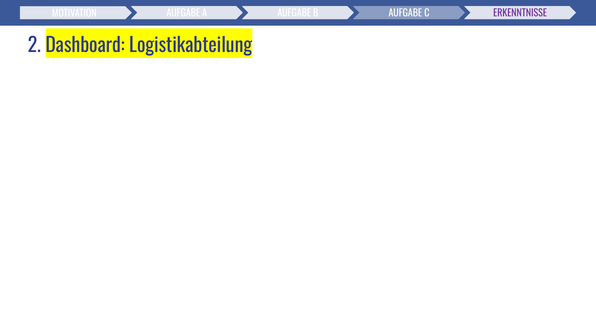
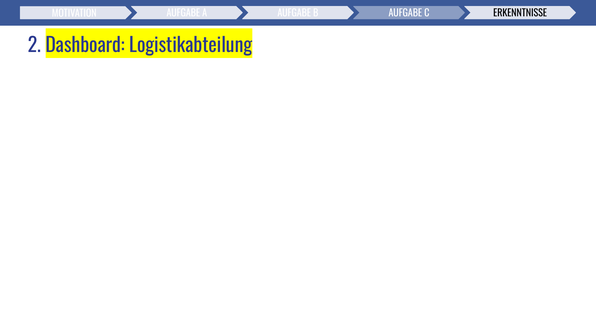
ERKENNTNISSE colour: purple -> black
